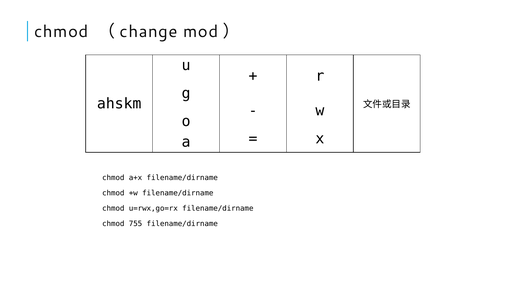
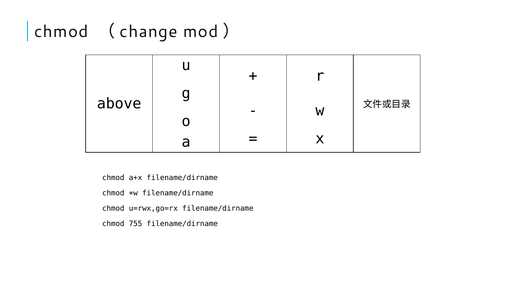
ahskm: ahskm -> above
